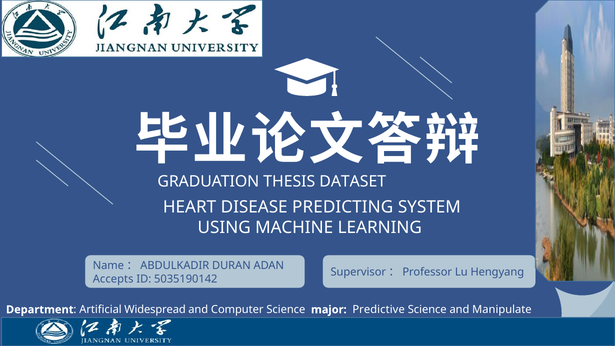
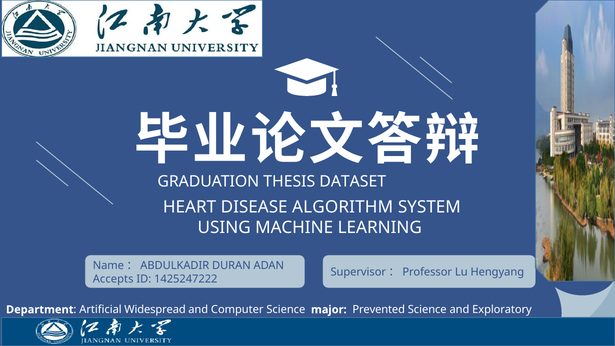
PREDICTING: PREDICTING -> ALGORITHM
5035190142: 5035190142 -> 1425247222
Predictive: Predictive -> Prevented
Manipulate: Manipulate -> Exploratory
